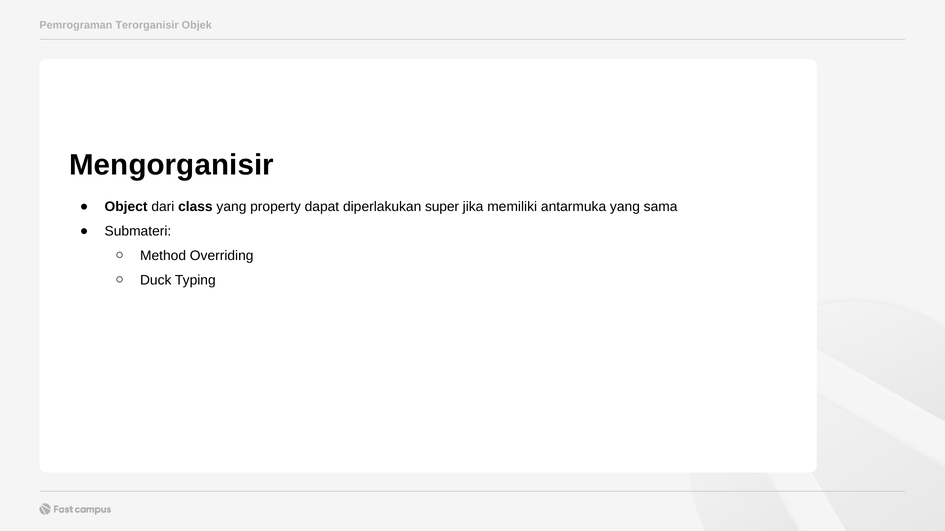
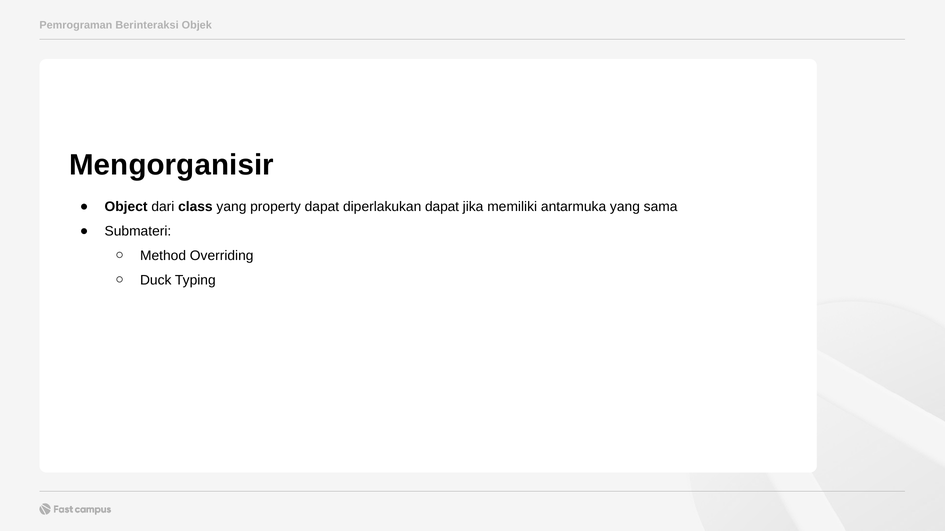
Terorganisir: Terorganisir -> Berinteraksi
diperlakukan super: super -> dapat
